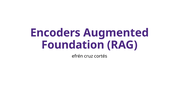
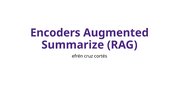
Foundation: Foundation -> Summarize
